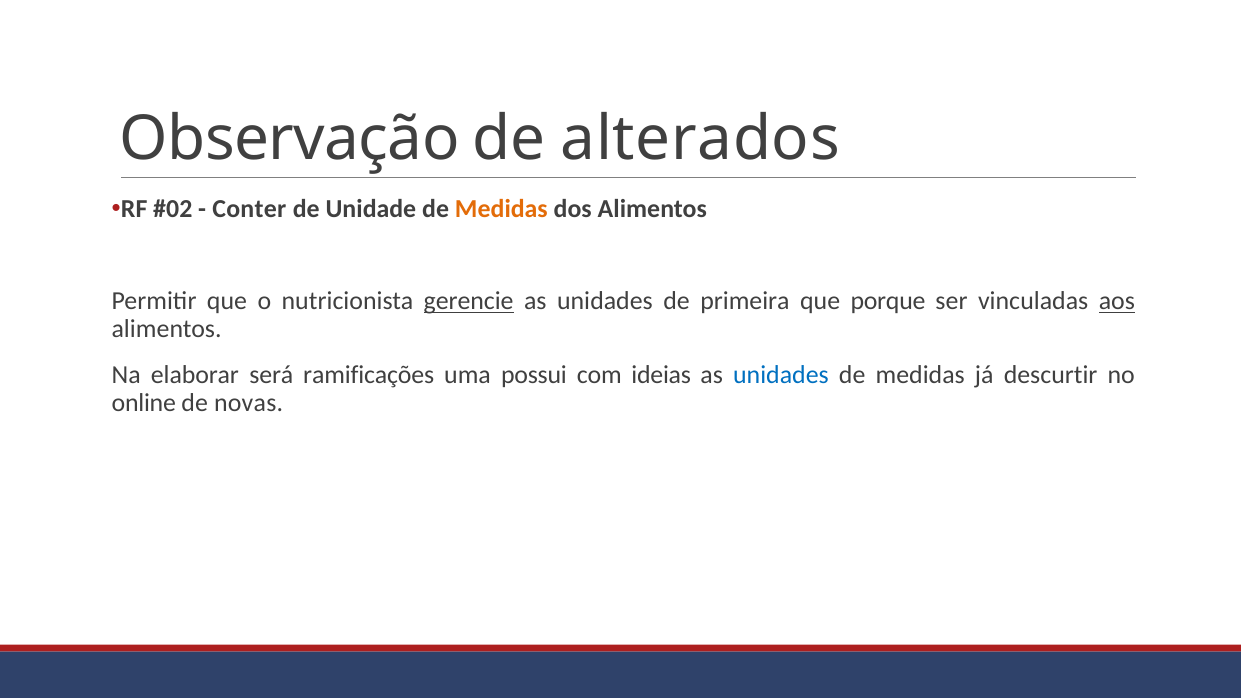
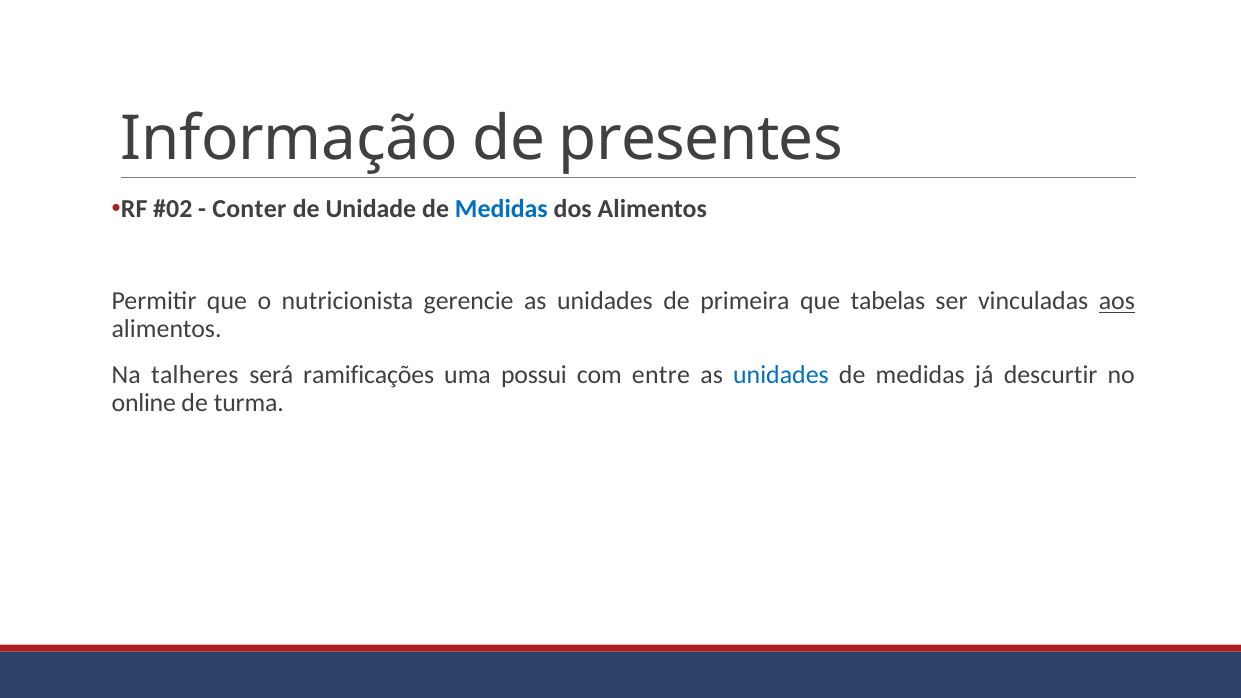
Observação: Observação -> Informação
alterados: alterados -> presentes
Medidas at (501, 209) colour: orange -> blue
gerencie underline: present -> none
porque: porque -> tabelas
elaborar: elaborar -> talheres
ideias: ideias -> entre
novas: novas -> turma
